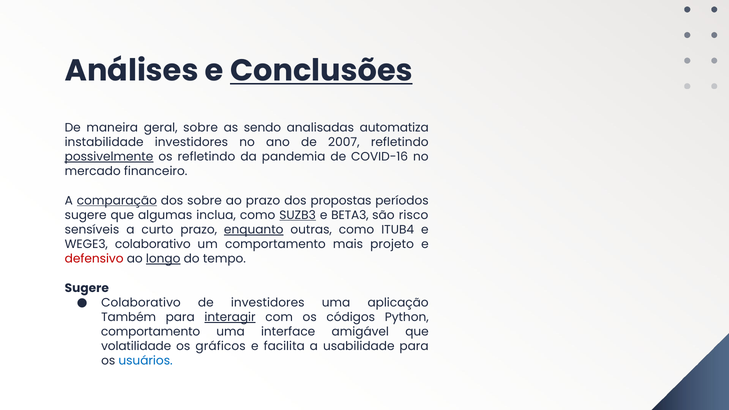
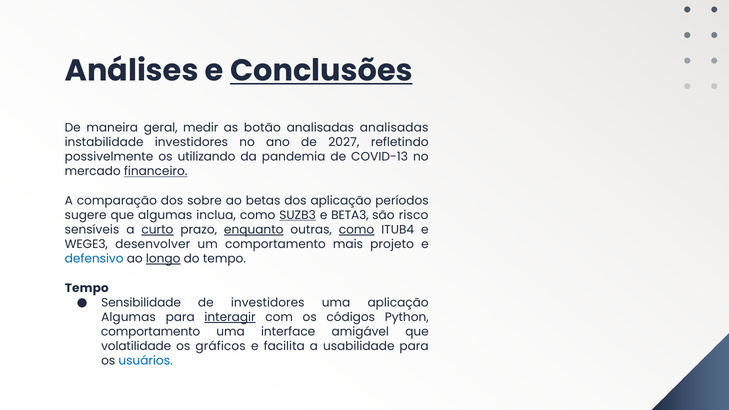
geral sobre: sobre -> medir
sendo: sendo -> botão
analisadas automatiza: automatiza -> analisadas
2007: 2007 -> 2027
possivelmente underline: present -> none
os refletindo: refletindo -> utilizando
COVID-16: COVID-16 -> COVID-13
financeiro underline: none -> present
comparação underline: present -> none
ao prazo: prazo -> betas
dos propostas: propostas -> aplicação
curto underline: none -> present
como at (357, 230) underline: none -> present
WEGE3 colaborativo: colaborativo -> desenvolver
defensivo colour: red -> blue
Sugere at (87, 288): Sugere -> Tempo
Colaborativo at (141, 303): Colaborativo -> Sensibilidade
Também at (129, 317): Também -> Algumas
